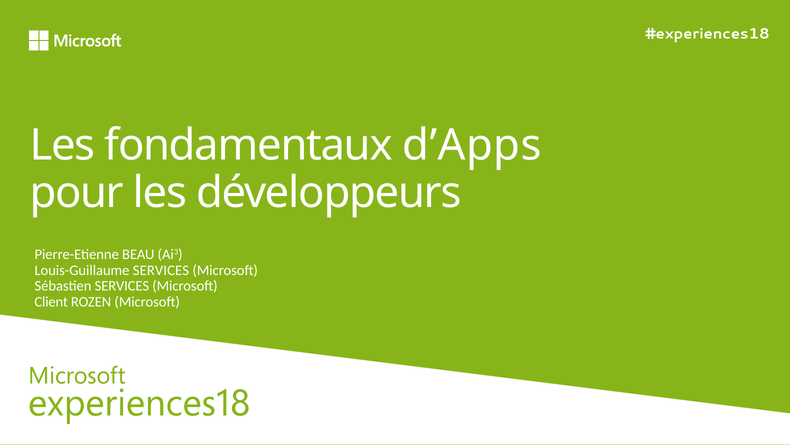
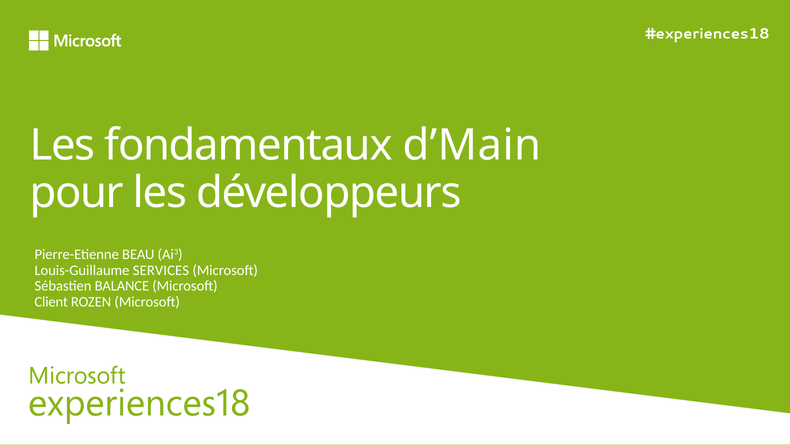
d’Apps: d’Apps -> d’Main
Sébastien SERVICES: SERVICES -> BALANCE
